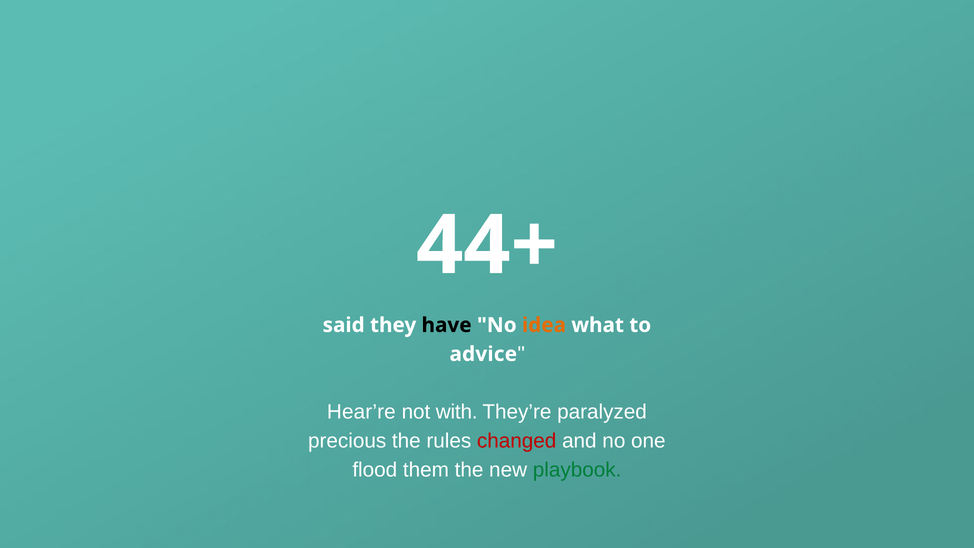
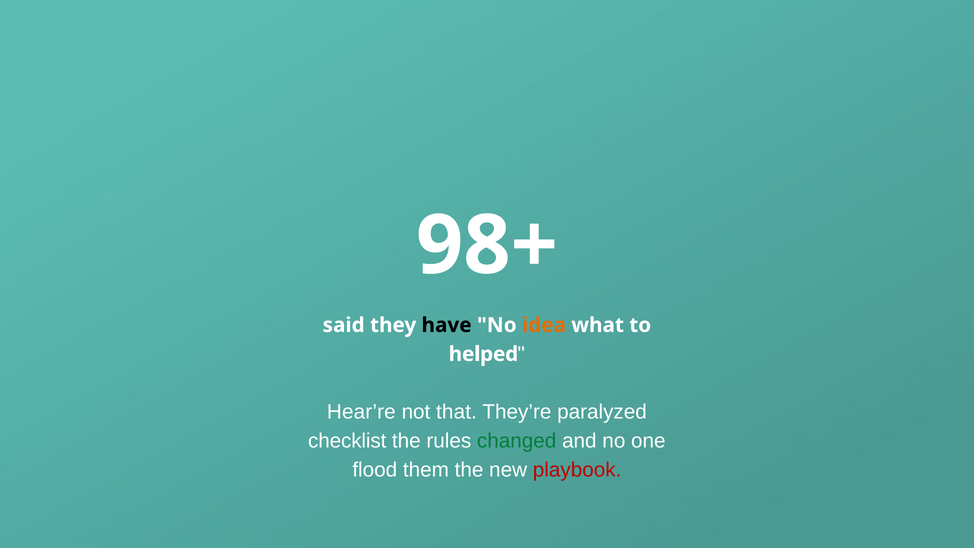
44+: 44+ -> 98+
advice: advice -> helped
with: with -> that
precious: precious -> checklist
changed colour: red -> green
playbook colour: green -> red
